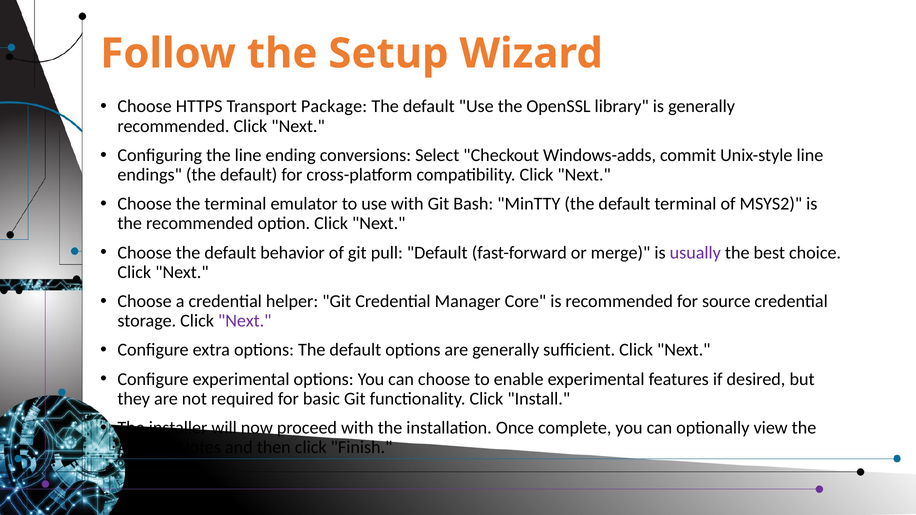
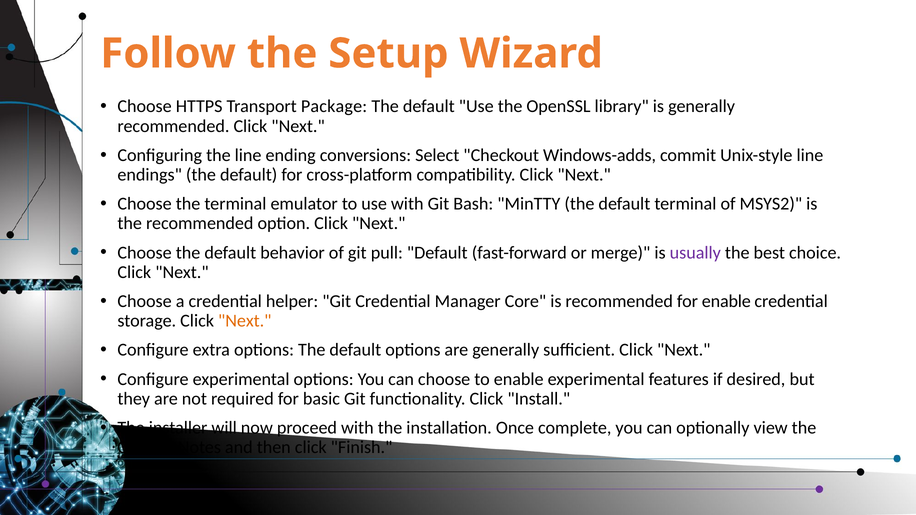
for source: source -> enable
Next at (245, 321) colour: purple -> orange
Aligned: Aligned -> Context
